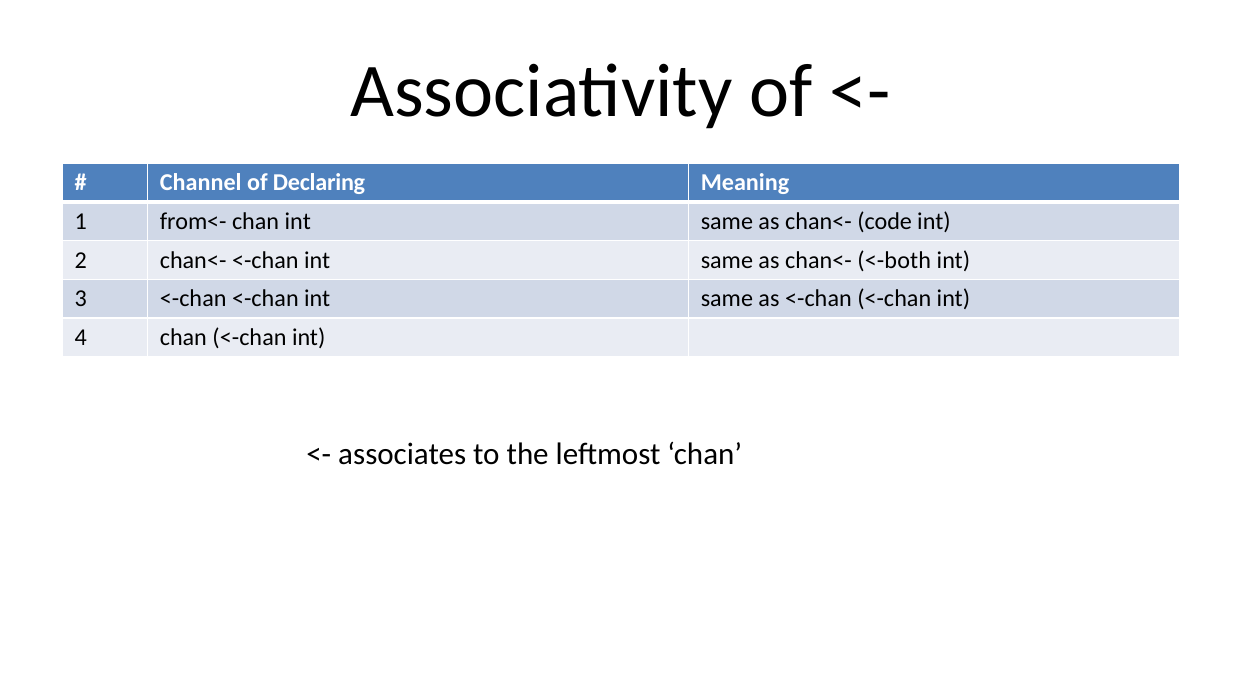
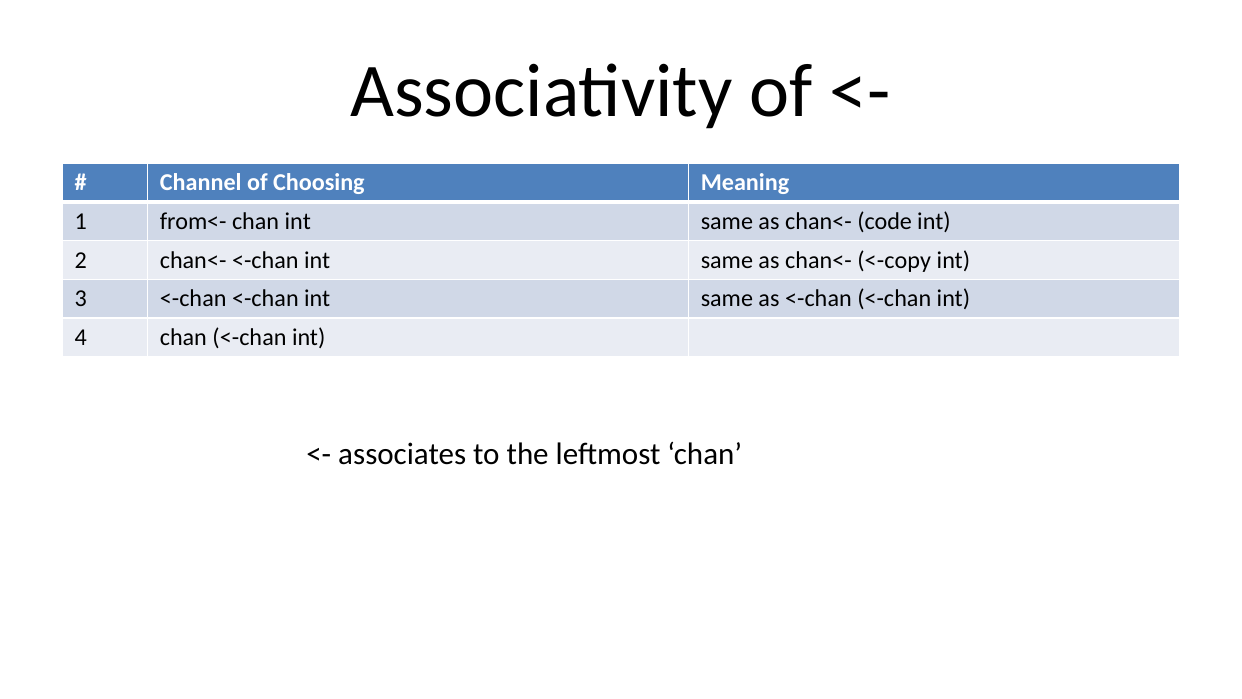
Declaring: Declaring -> Choosing
<-both: <-both -> <-copy
